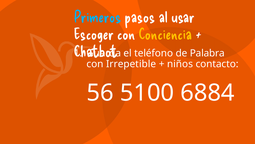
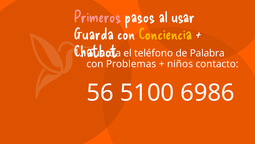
Primeros colour: light blue -> pink
Escoger at (94, 34): Escoger -> Guarda
Irrepetible: Irrepetible -> Problemas
6884: 6884 -> 6986
